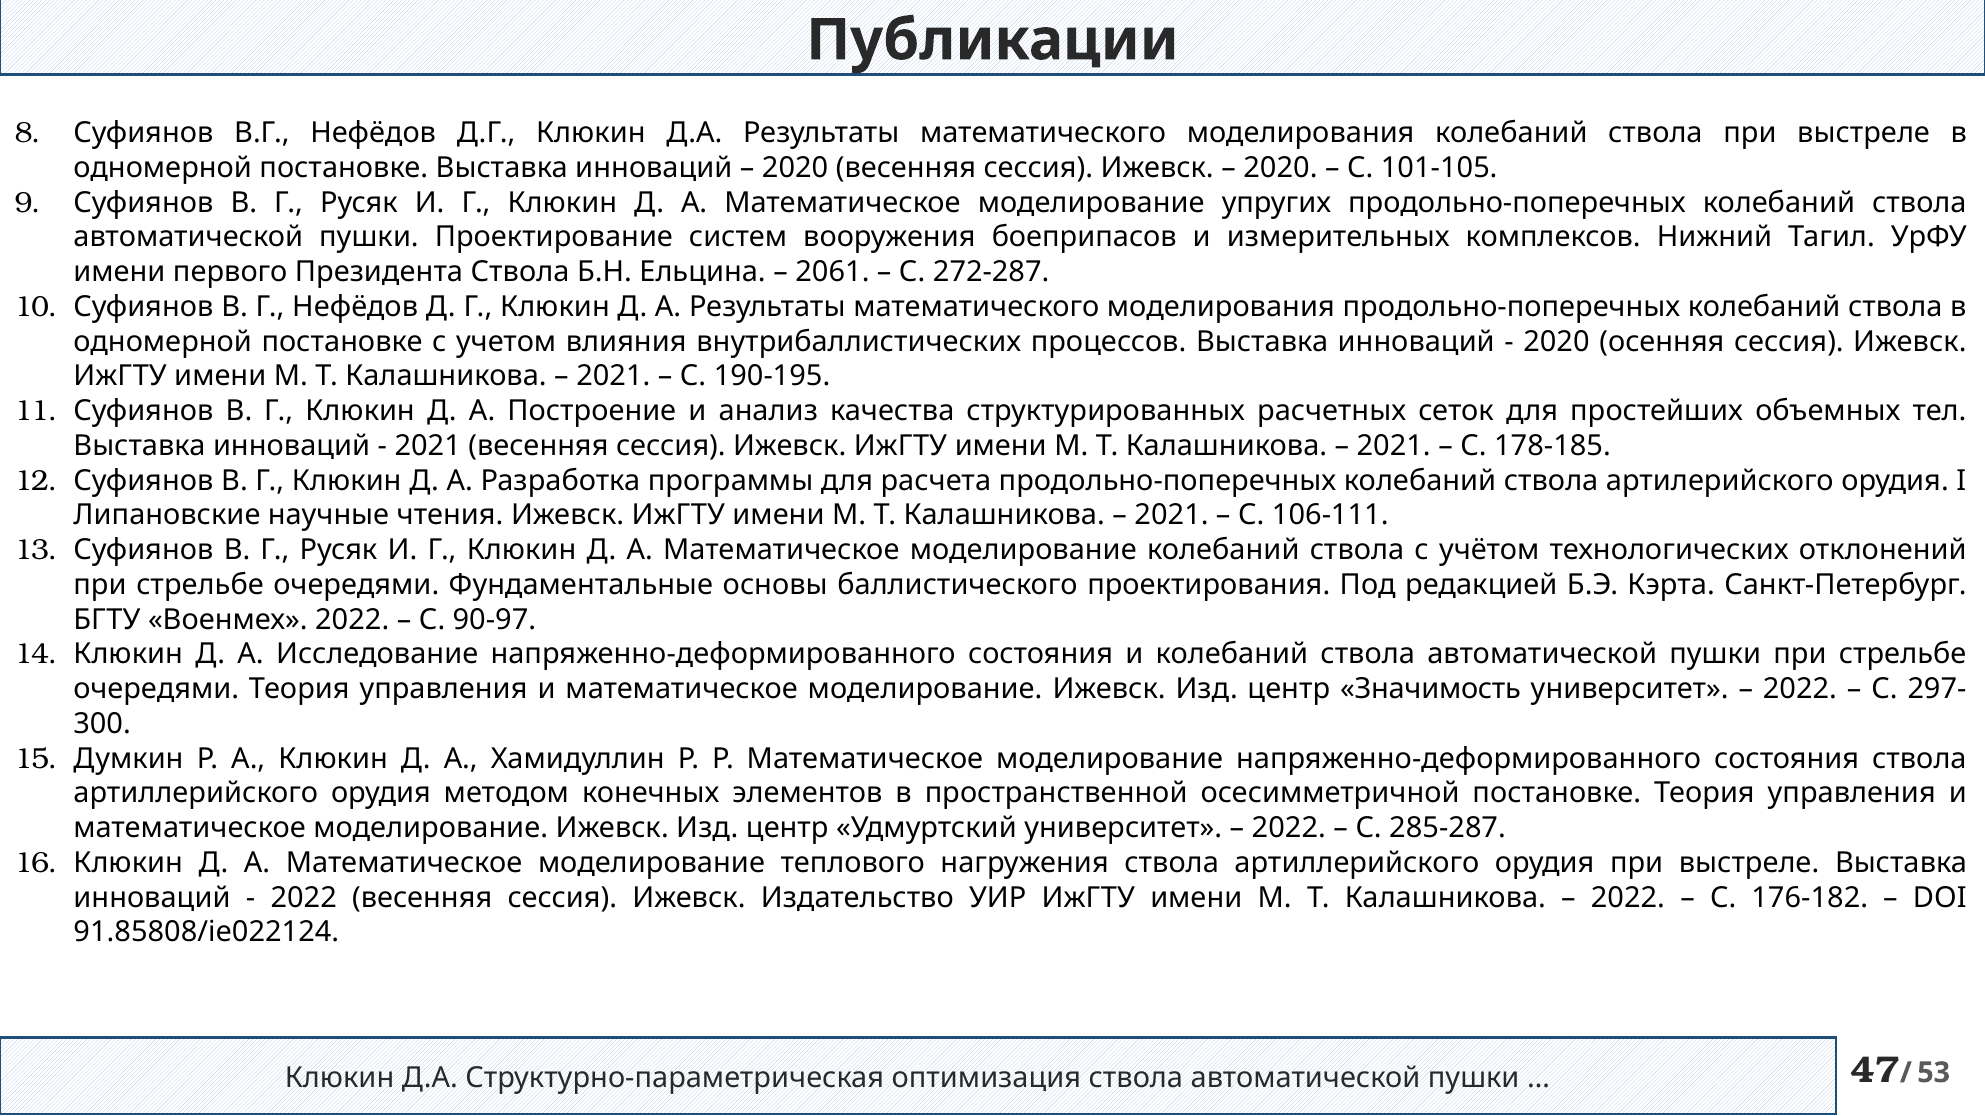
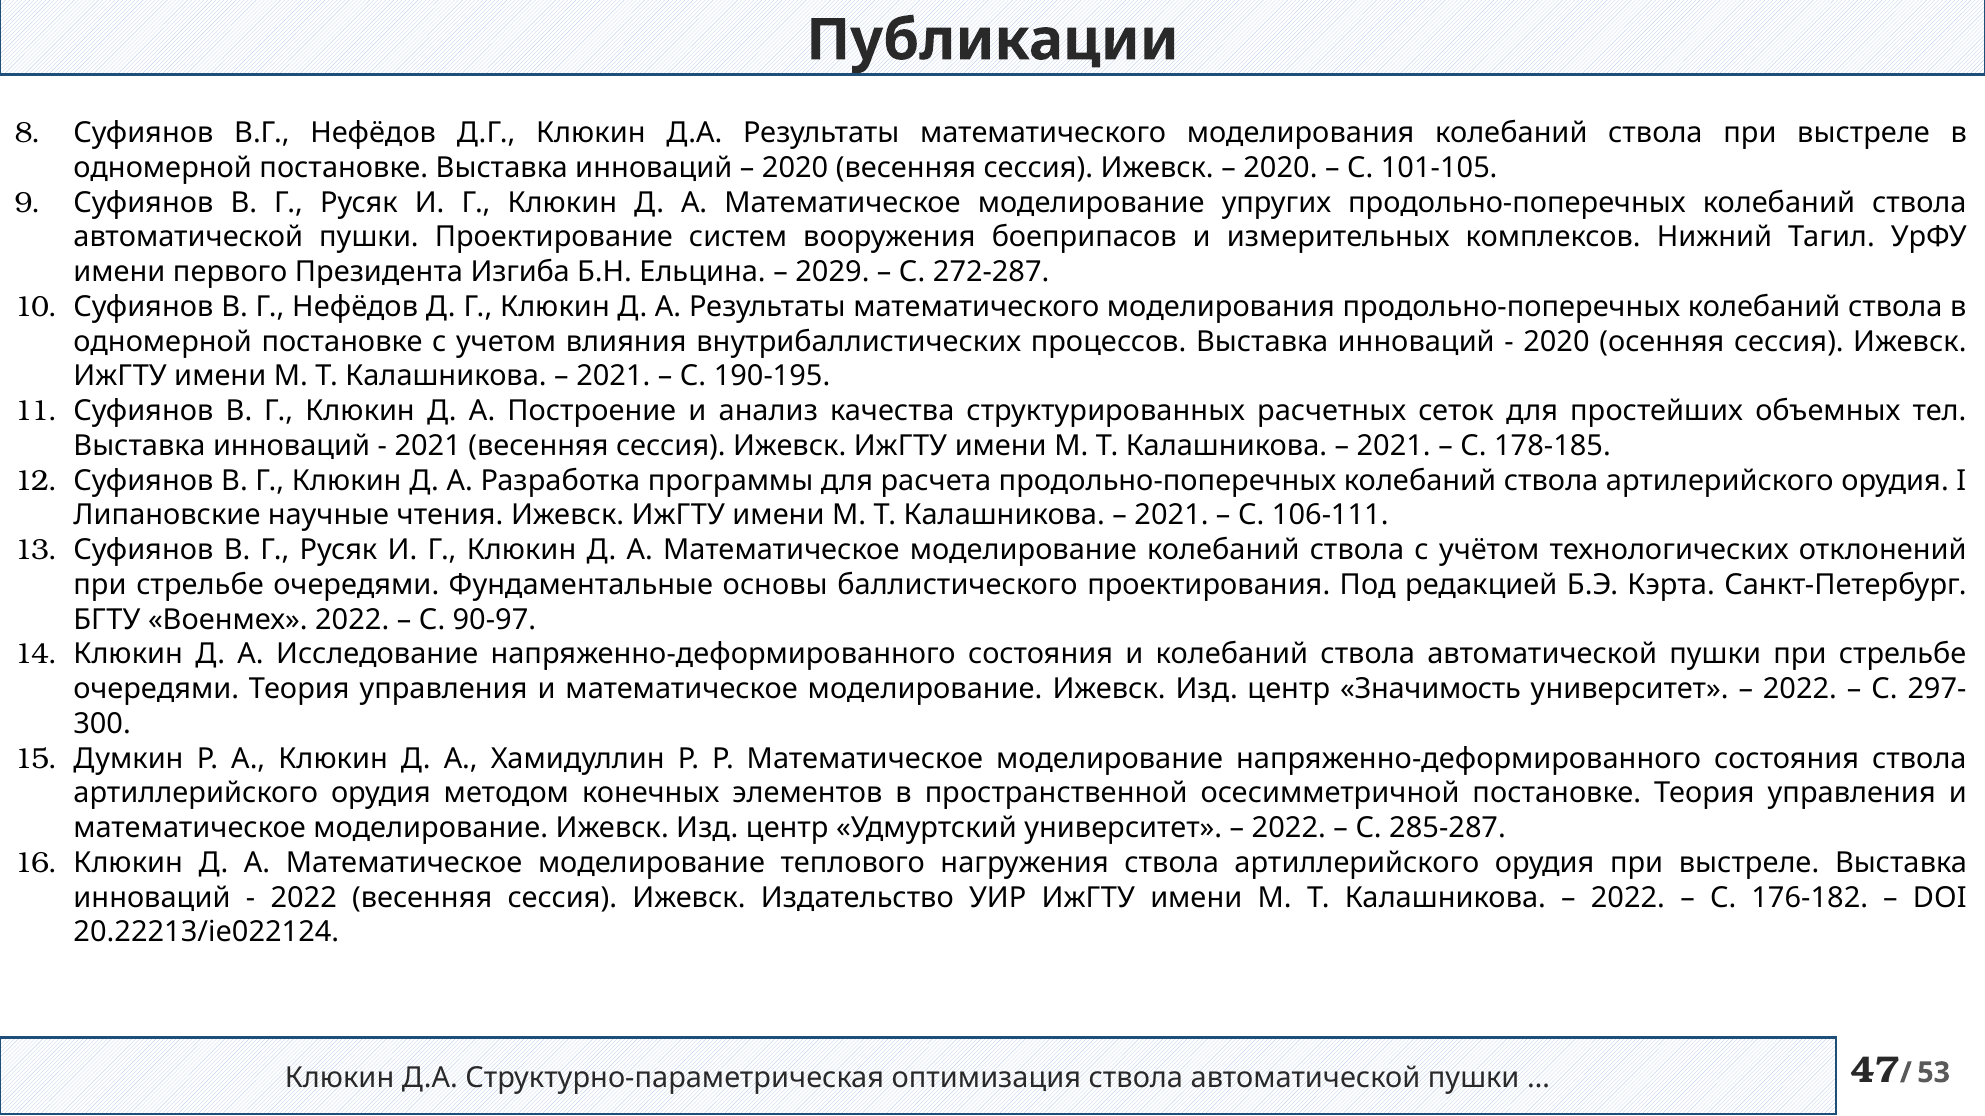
Президента Ствола: Ствола -> Изгиба
2061: 2061 -> 2029
91.85808/ie022124: 91.85808/ie022124 -> 20.22213/ie022124
